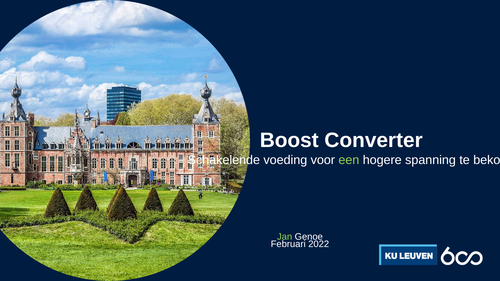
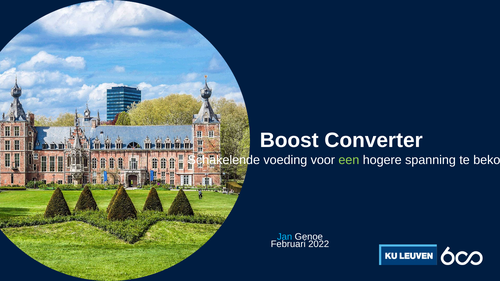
Jan colour: light green -> light blue
